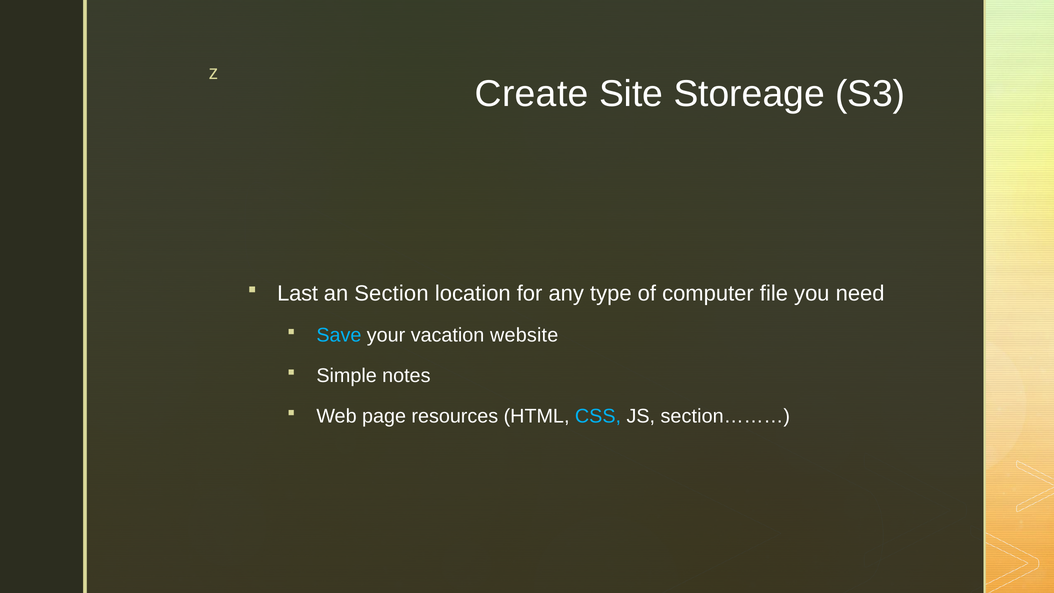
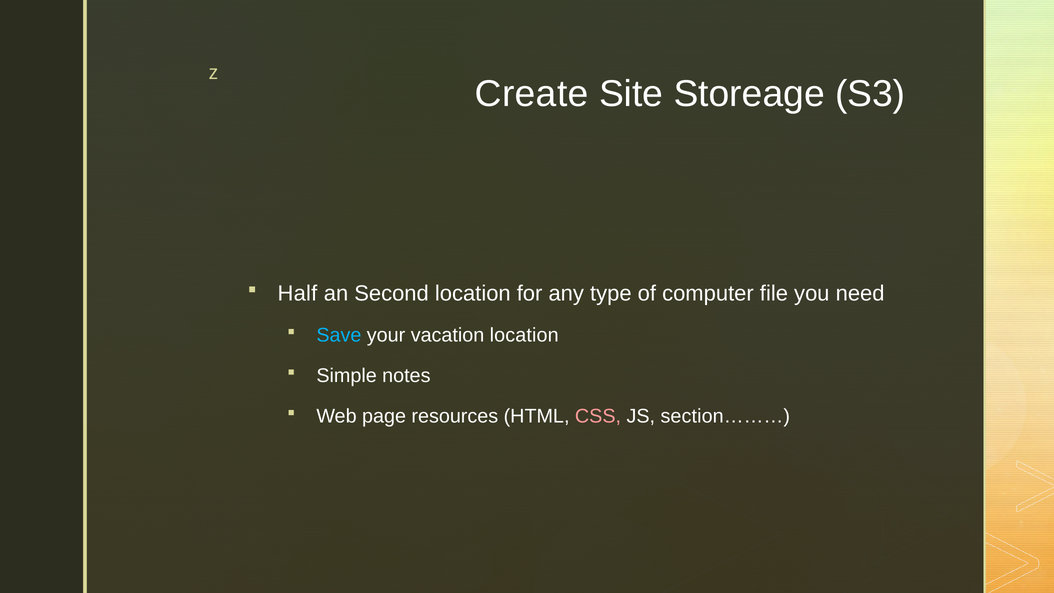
Last: Last -> Half
Section: Section -> Second
vacation website: website -> location
CSS colour: light blue -> pink
